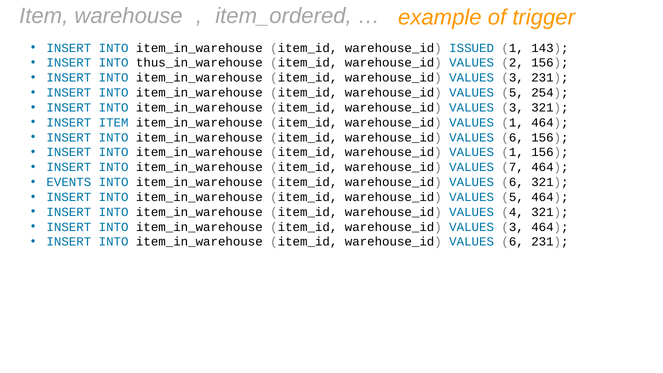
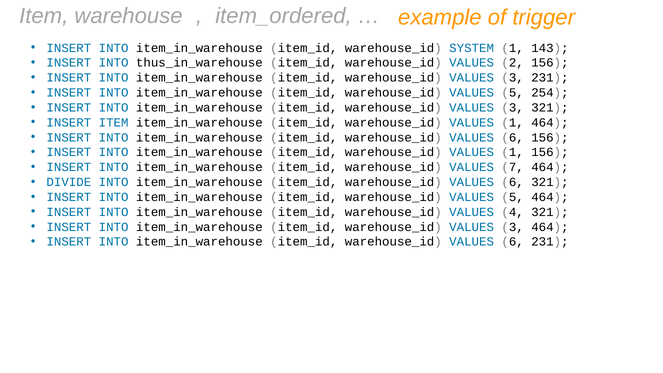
ISSUED: ISSUED -> SYSTEM
EVENTS: EVENTS -> DIVIDE
